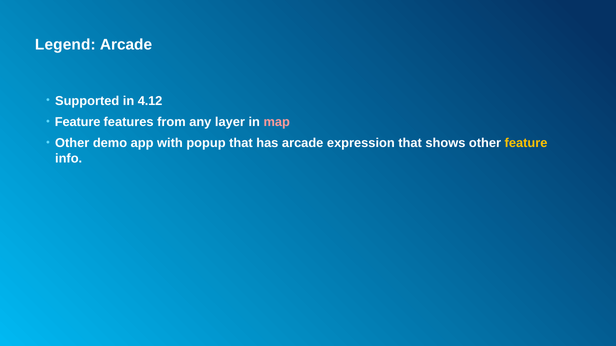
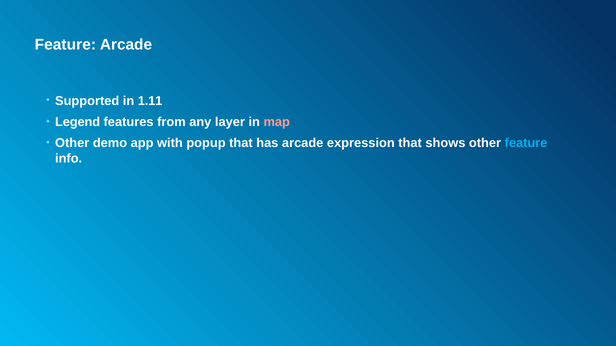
Legend at (65, 45): Legend -> Feature
4.12: 4.12 -> 1.11
Feature at (78, 122): Feature -> Legend
feature at (526, 143) colour: yellow -> light blue
